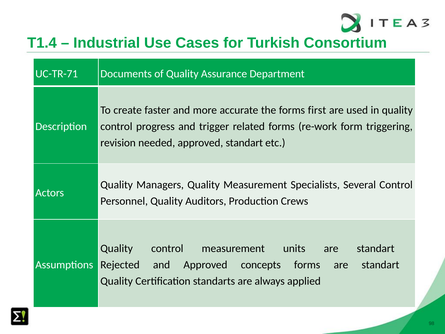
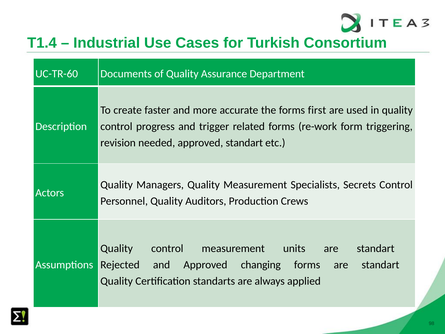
UC-TR-71: UC-TR-71 -> UC-TR-60
Several: Several -> Secrets
concepts: concepts -> changing
